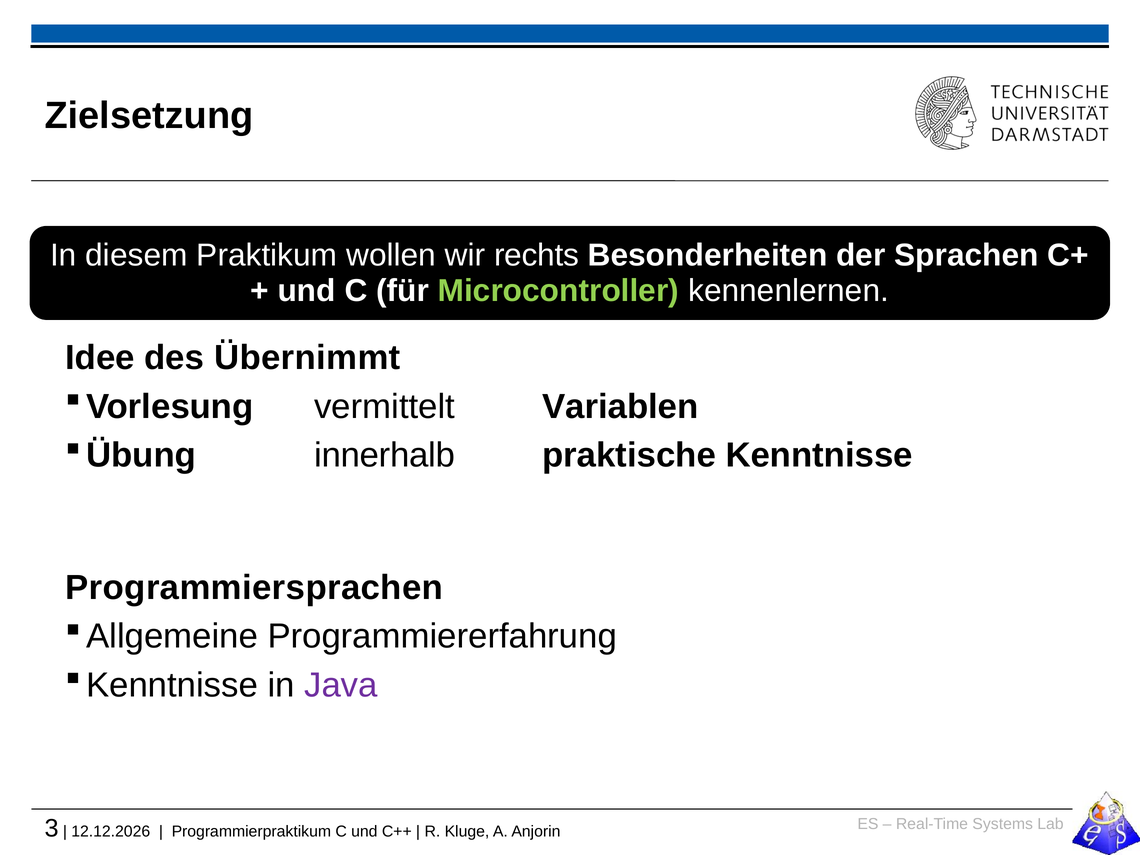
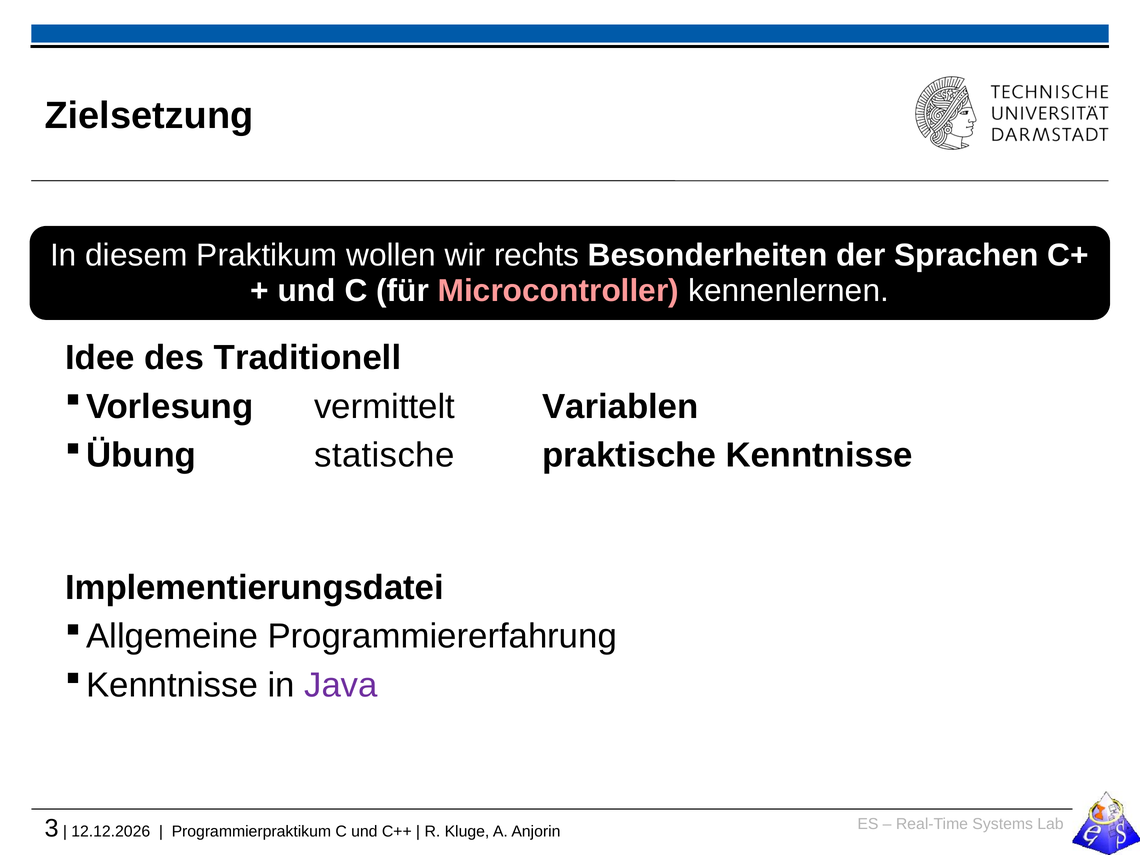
Microcontroller colour: light green -> pink
Übernimmt: Übernimmt -> Traditionell
innerhalb: innerhalb -> statische
Programmiersprachen: Programmiersprachen -> Implementierungsdatei
